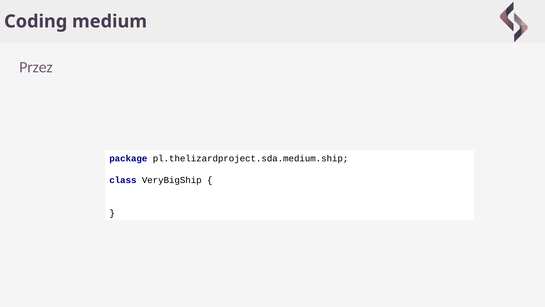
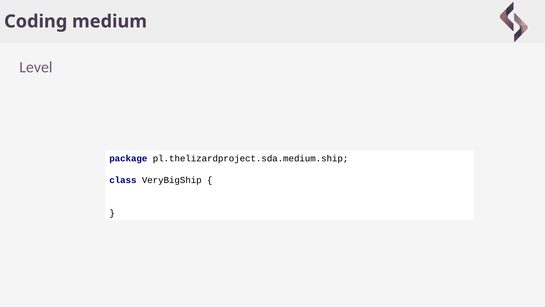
Przez: Przez -> Level
